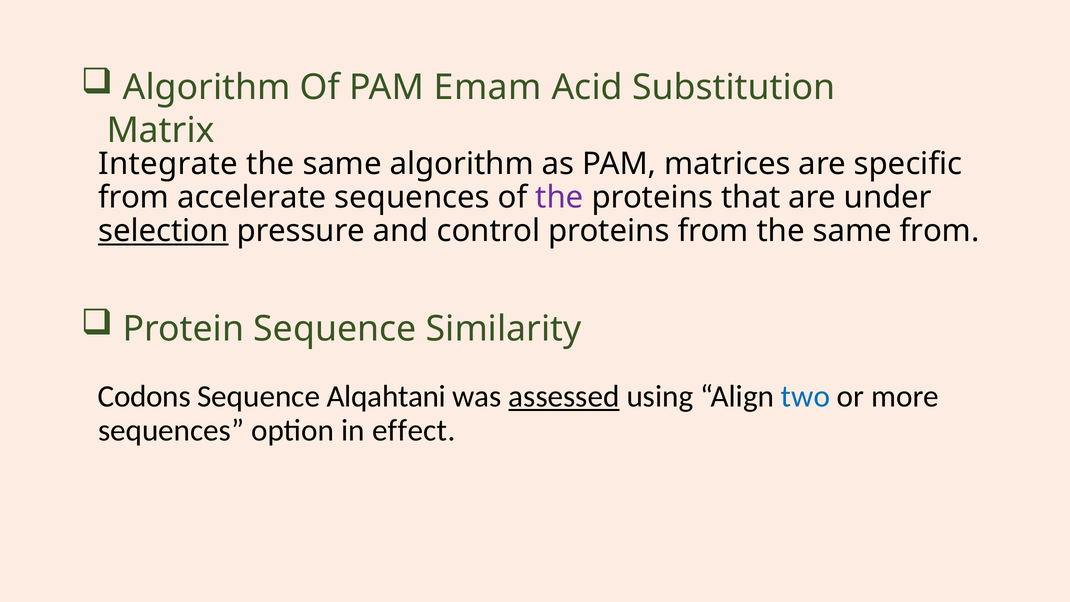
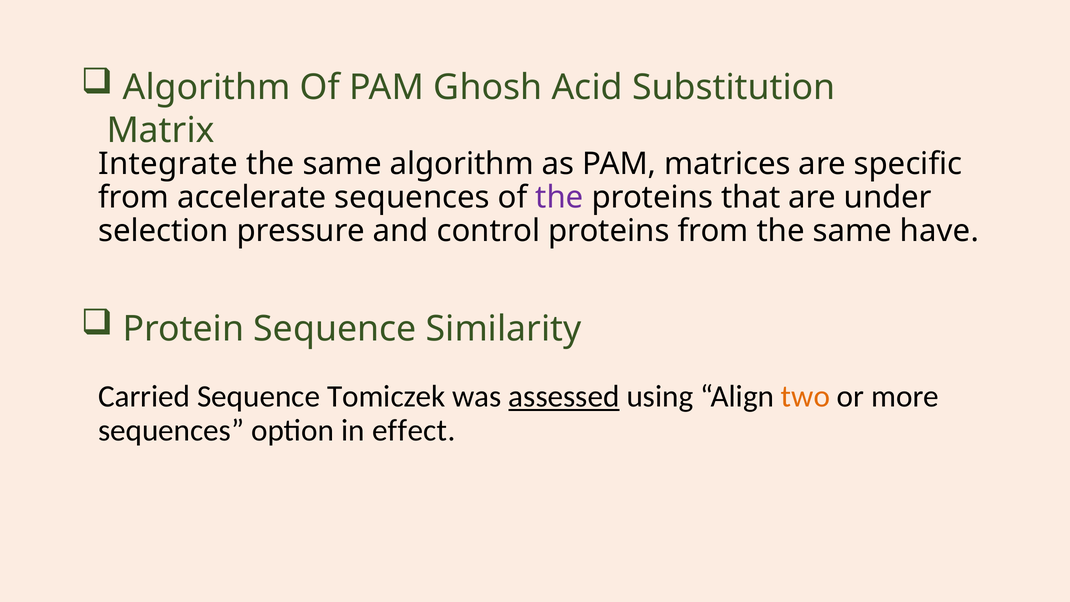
Emam: Emam -> Ghosh
selection underline: present -> none
same from: from -> have
Codons: Codons -> Carried
Alqahtani: Alqahtani -> Tomiczek
two colour: blue -> orange
